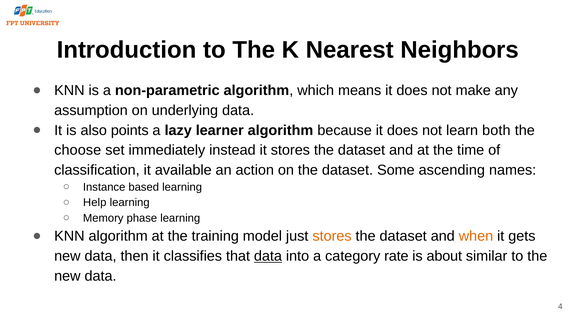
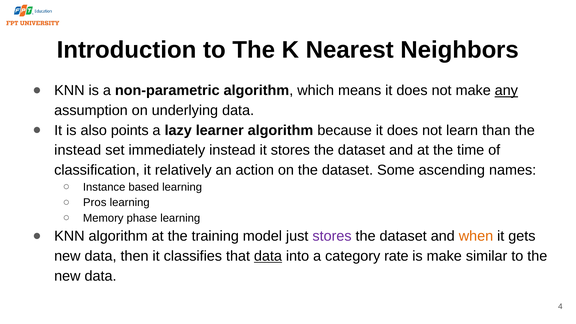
any underline: none -> present
both: both -> than
choose at (78, 150): choose -> instead
available: available -> relatively
Help: Help -> Pros
stores at (332, 236) colour: orange -> purple
is about: about -> make
